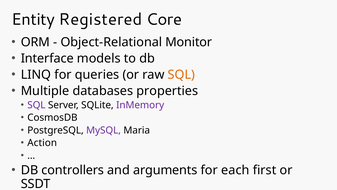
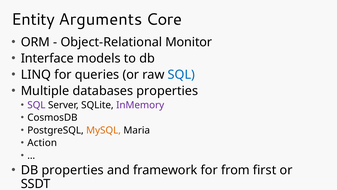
Registered: Registered -> Arguments
SQL at (181, 74) colour: orange -> blue
MySQL colour: purple -> orange
DB controllers: controllers -> properties
arguments: arguments -> framework
each: each -> from
